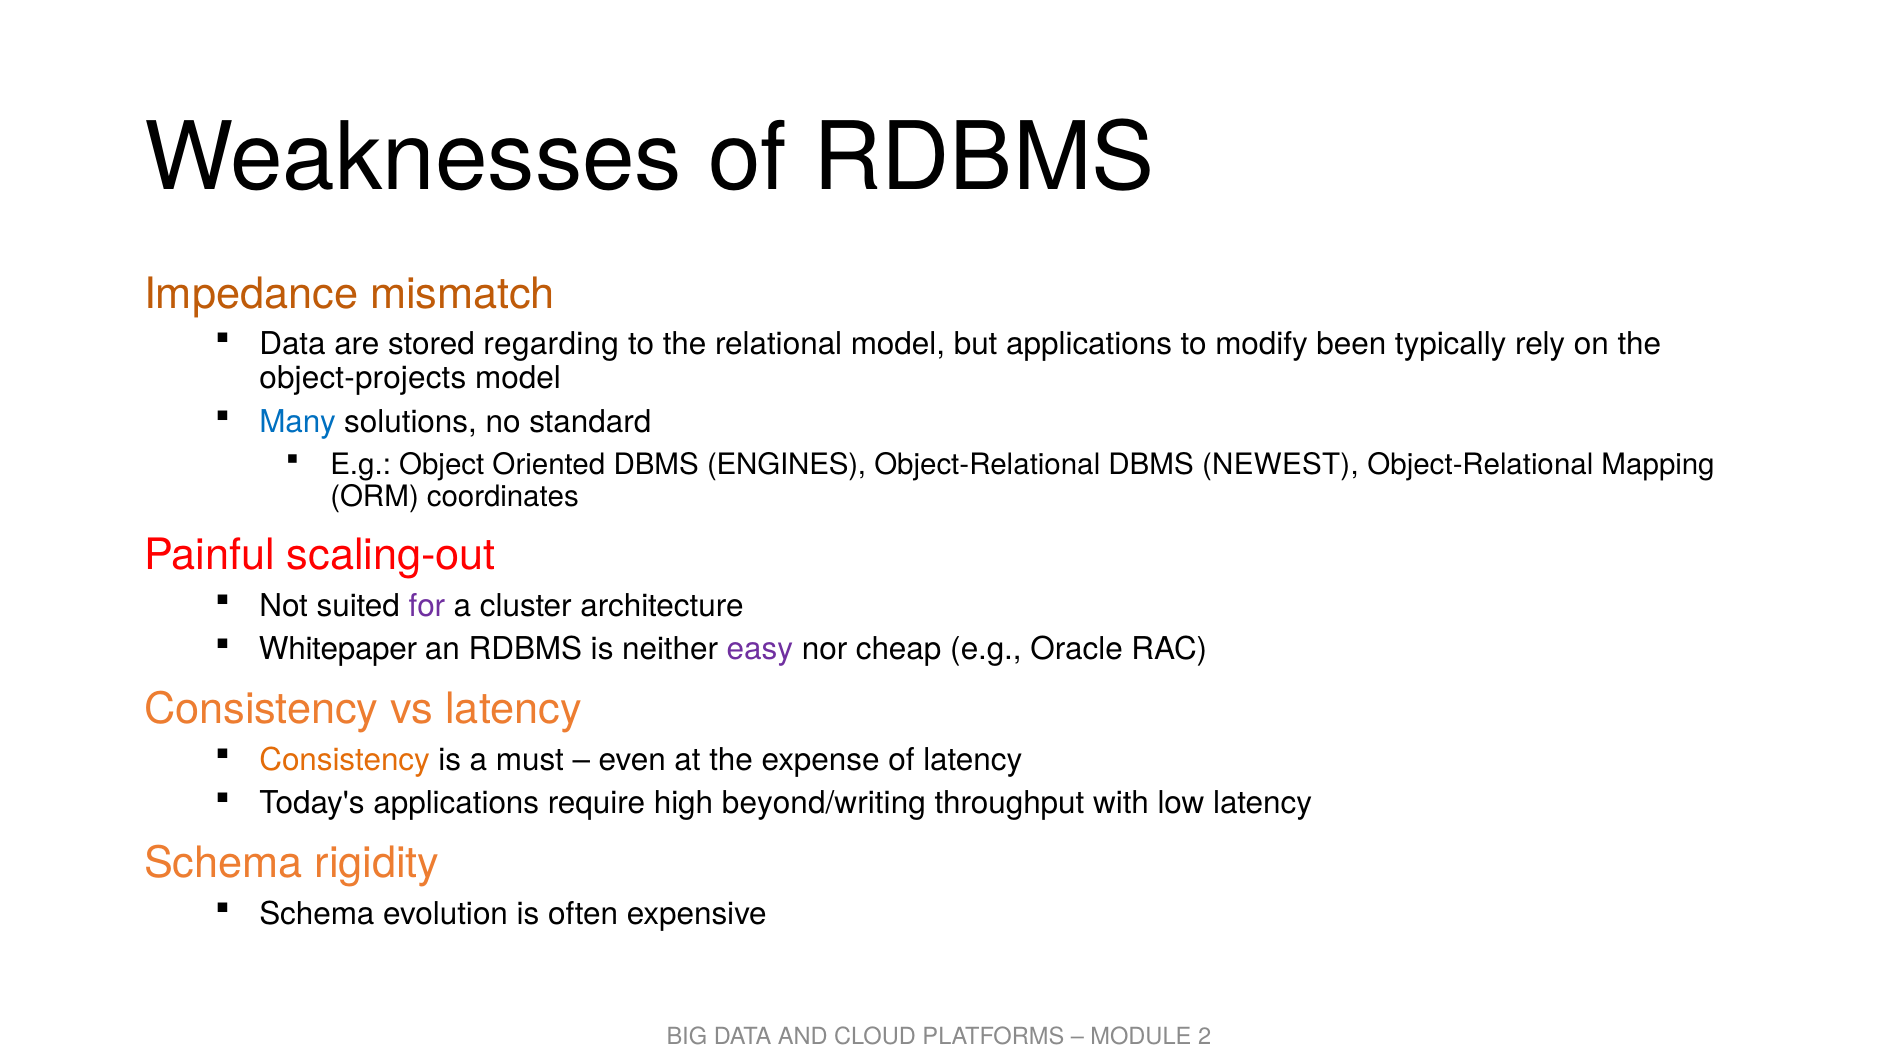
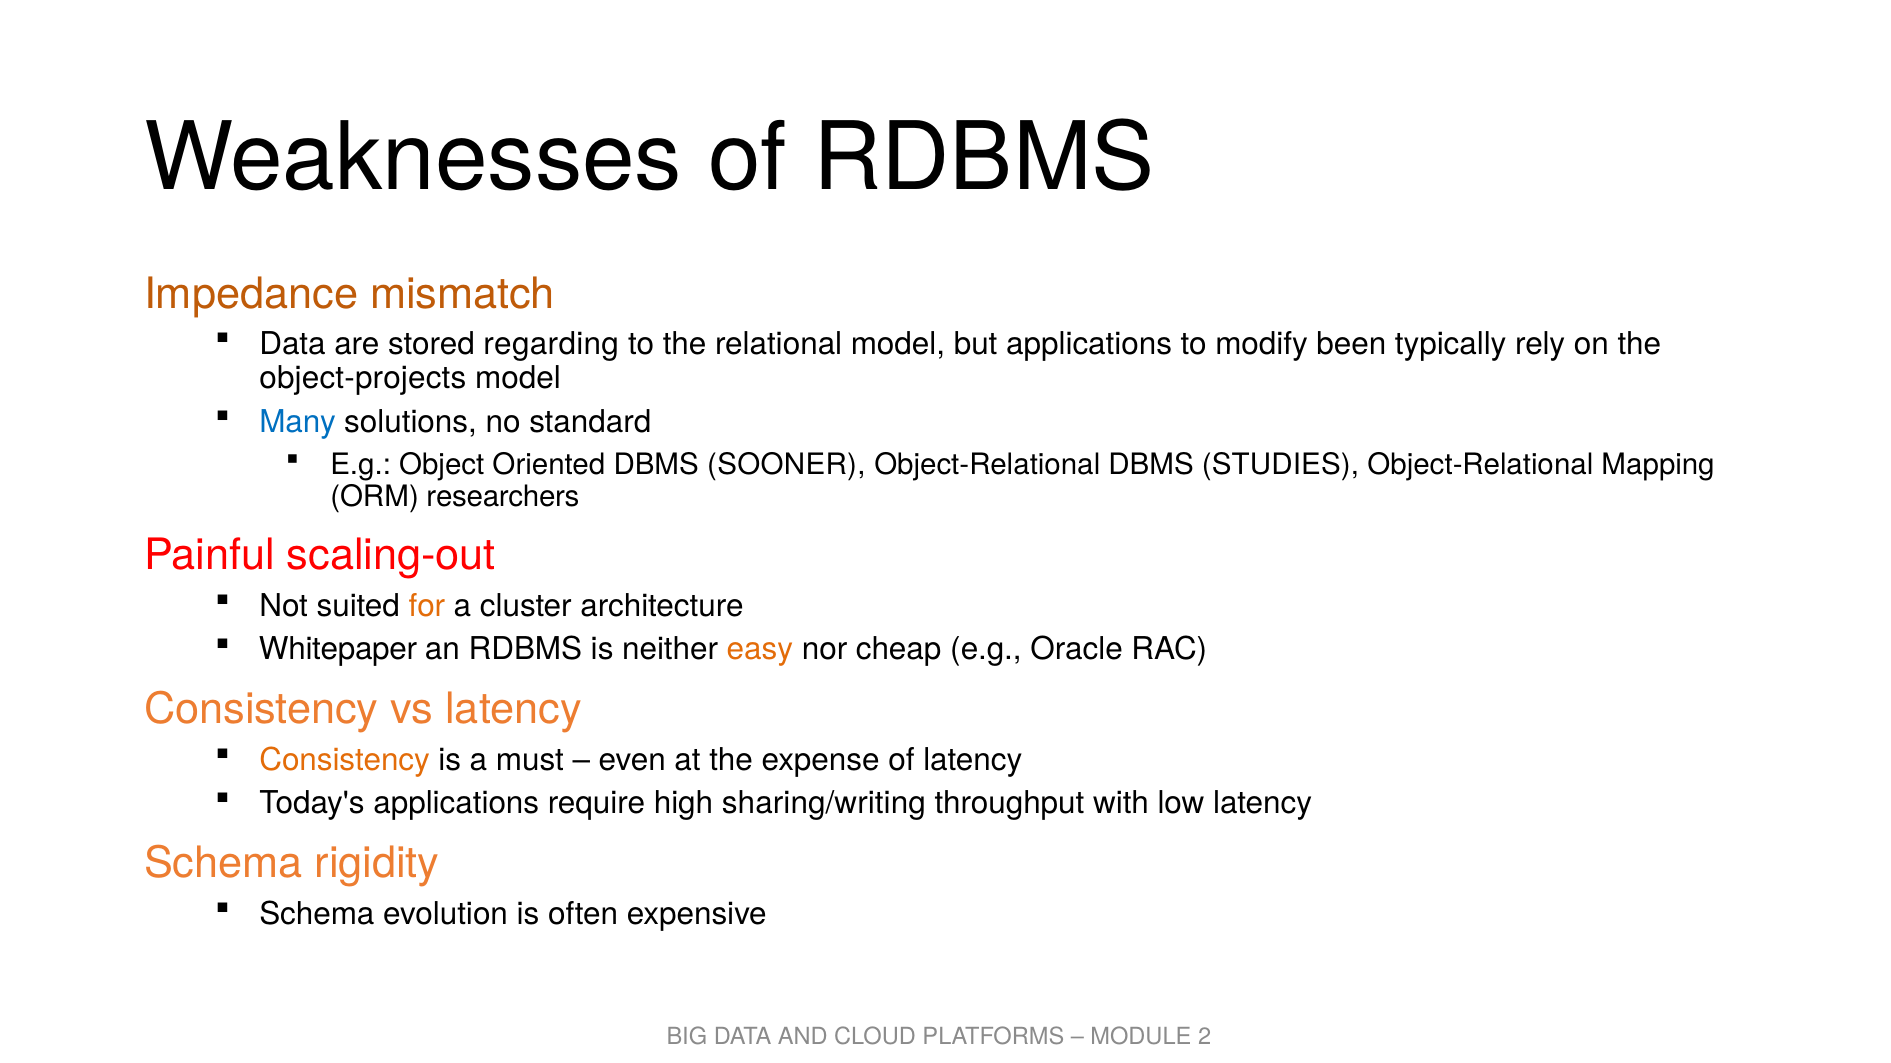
ENGINES: ENGINES -> SOONER
NEWEST: NEWEST -> STUDIES
coordinates: coordinates -> researchers
for colour: purple -> orange
easy colour: purple -> orange
beyond/writing: beyond/writing -> sharing/writing
